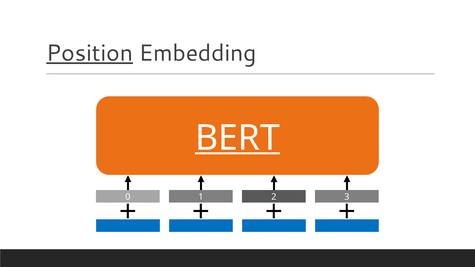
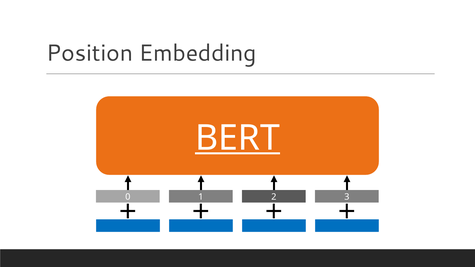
Position underline: present -> none
